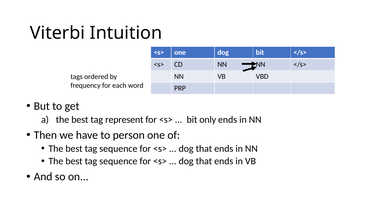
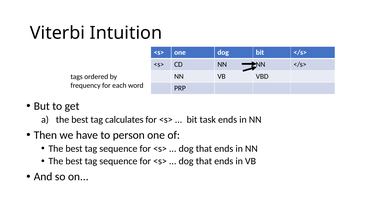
represent: represent -> calculates
only: only -> task
